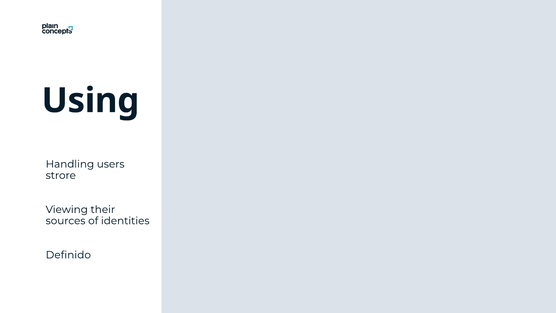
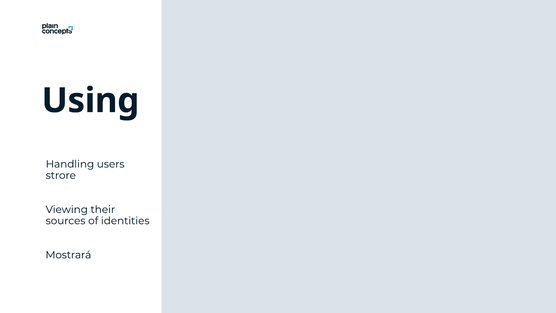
Definido: Definido -> Mostrará
